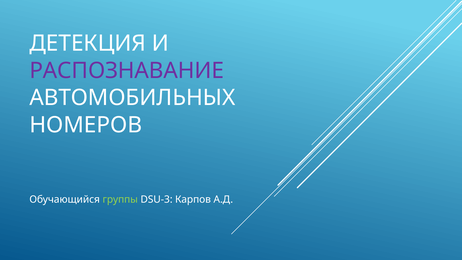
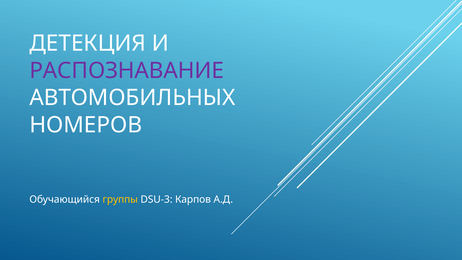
группы colour: light green -> yellow
